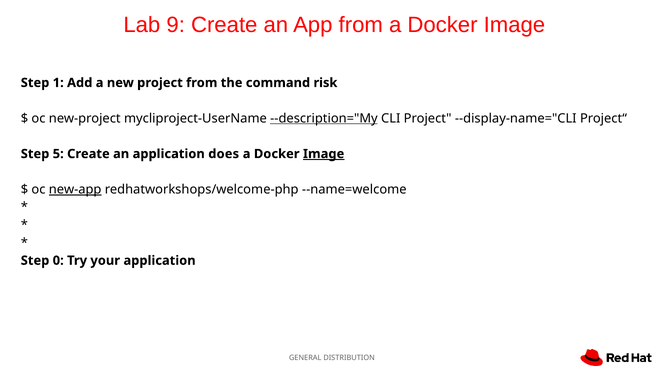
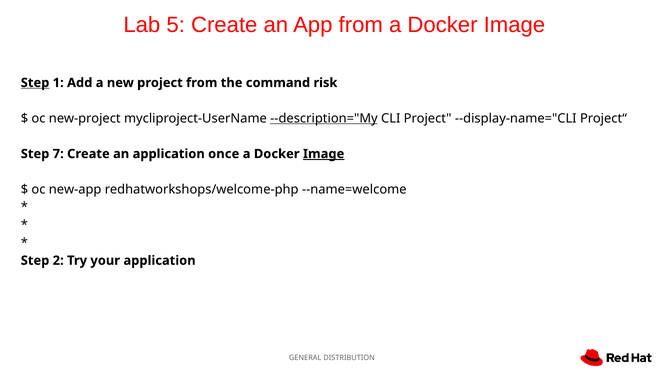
9: 9 -> 5
Step at (35, 83) underline: none -> present
5: 5 -> 7
does: does -> once
new-app underline: present -> none
0: 0 -> 2
